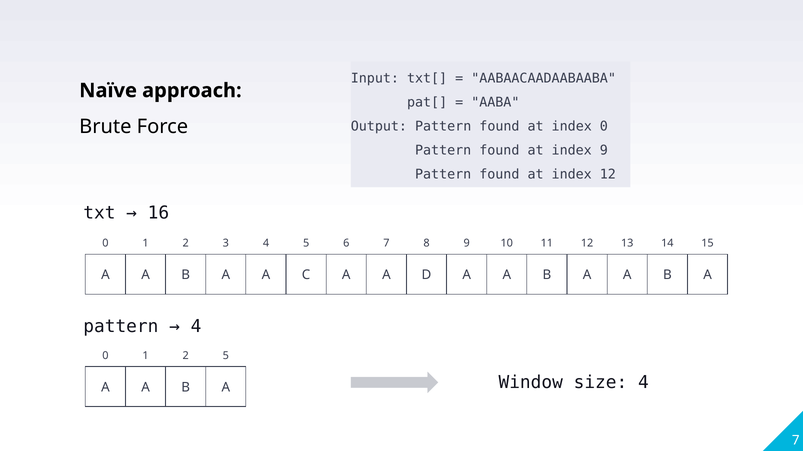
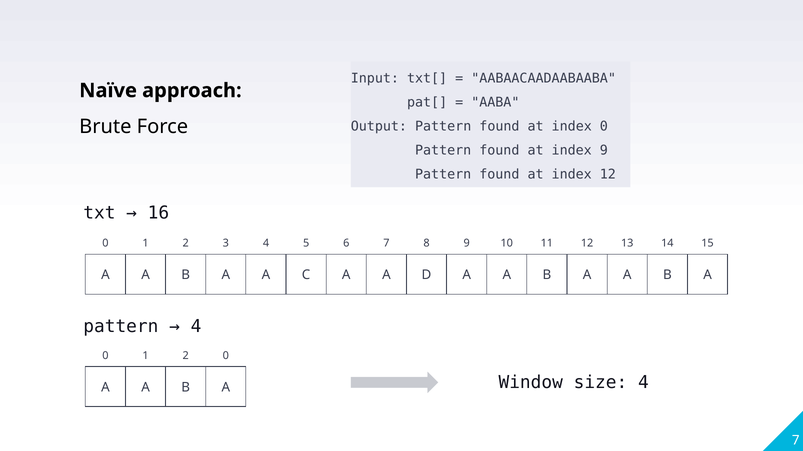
2 5: 5 -> 0
